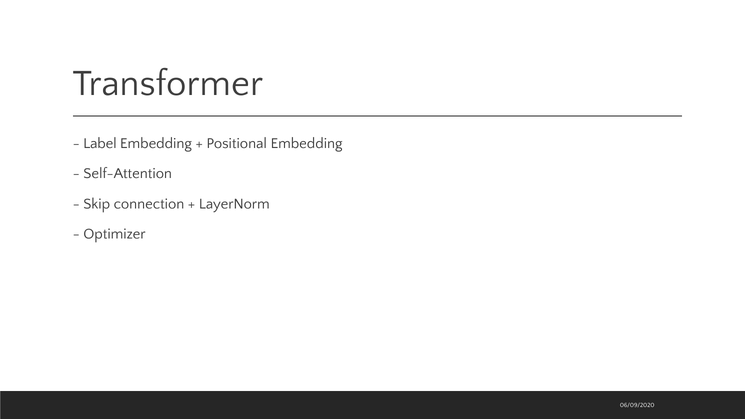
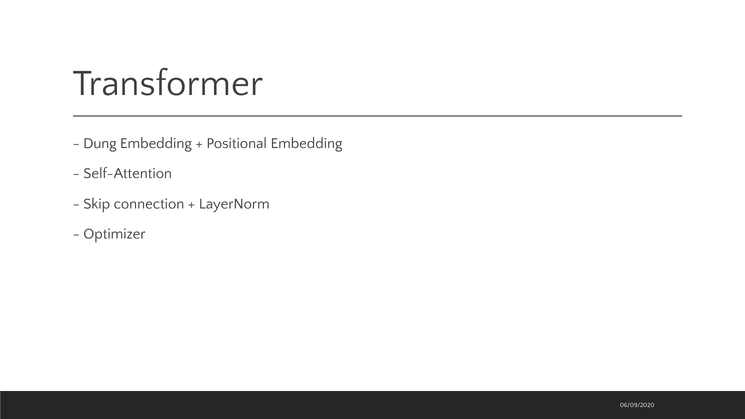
Label: Label -> Dung
